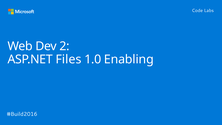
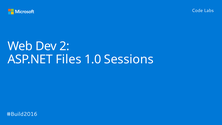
Enabling: Enabling -> Sessions
